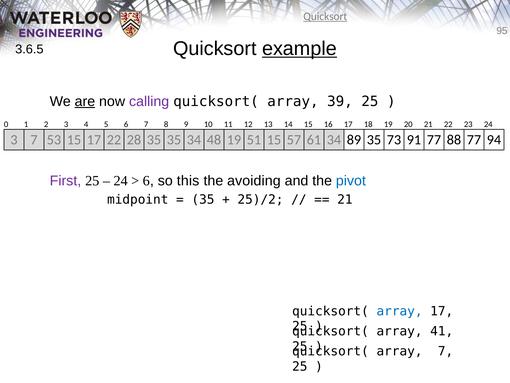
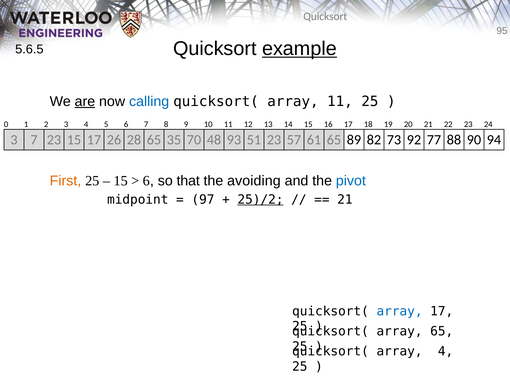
Quicksort at (325, 16) underline: present -> none
3.6.5: 3.6.5 -> 5.6.5
calling colour: purple -> blue
array 39: 39 -> 11
7 53: 53 -> 23
17 22: 22 -> 26
28 35: 35 -> 65
35 34: 34 -> 70
48 19: 19 -> 93
51 15: 15 -> 23
61 34: 34 -> 65
89 35: 35 -> 82
91: 91 -> 92
88 77: 77 -> 90
First colour: purple -> orange
24 at (121, 181): 24 -> 15
this: this -> that
35 at (203, 199): 35 -> 97
25)/2 underline: none -> present
array 41: 41 -> 65
array 7: 7 -> 4
